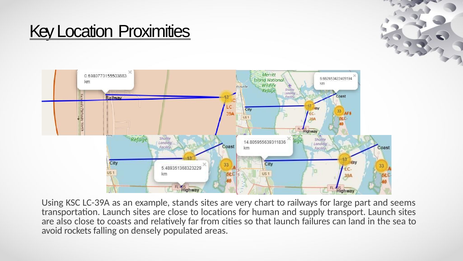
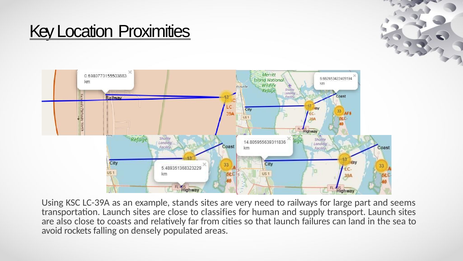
chart: chart -> need
locations: locations -> classifies
